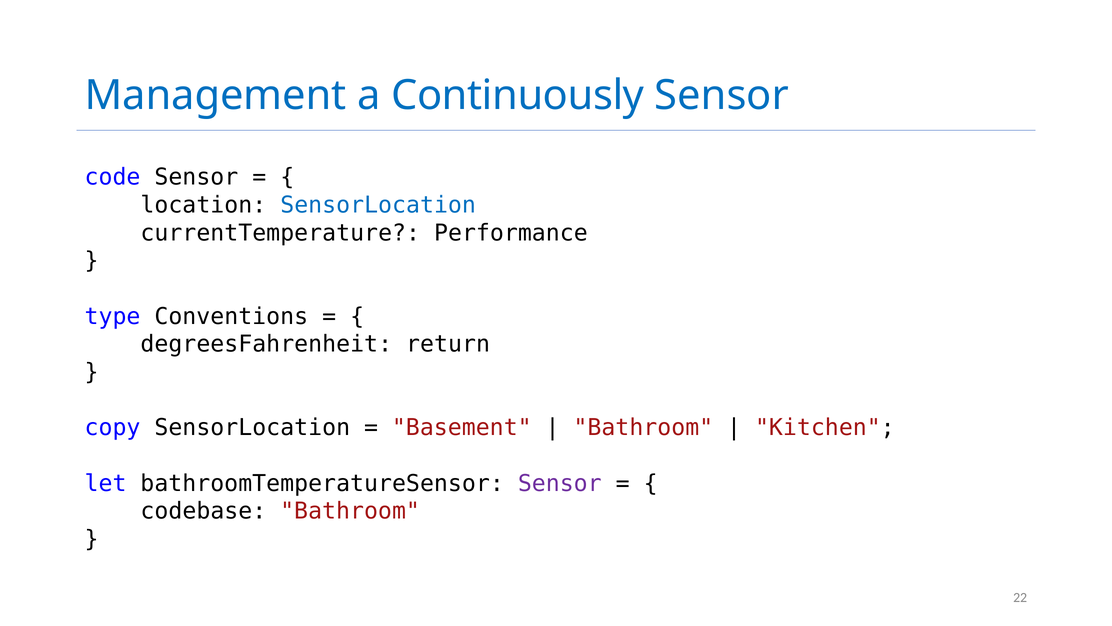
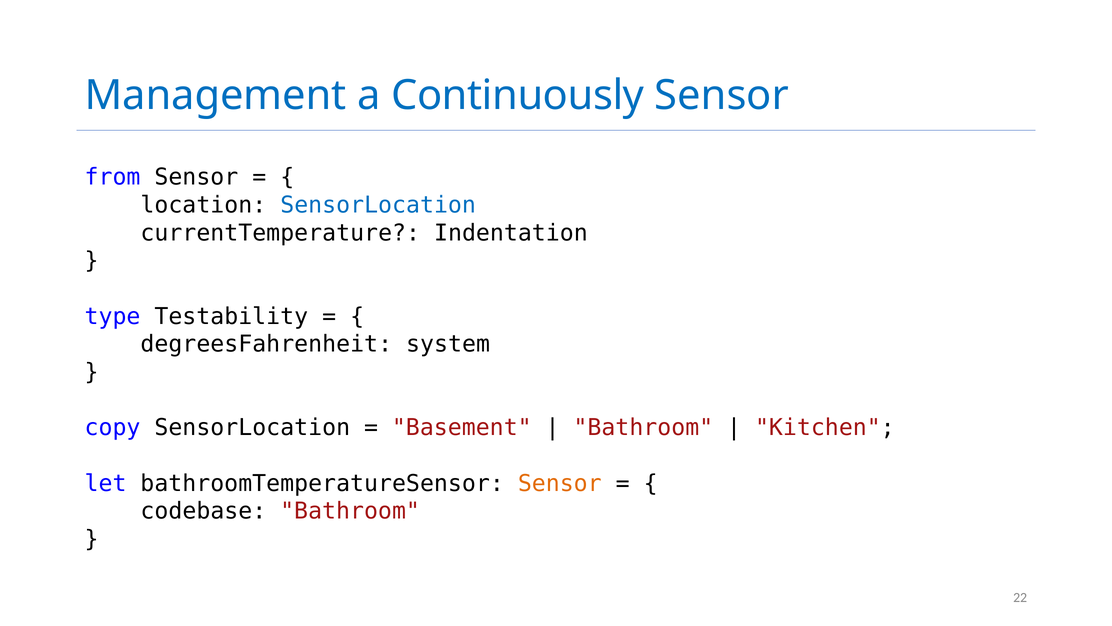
code: code -> from
Performance: Performance -> Indentation
Conventions: Conventions -> Testability
return: return -> system
Sensor at (560, 483) colour: purple -> orange
